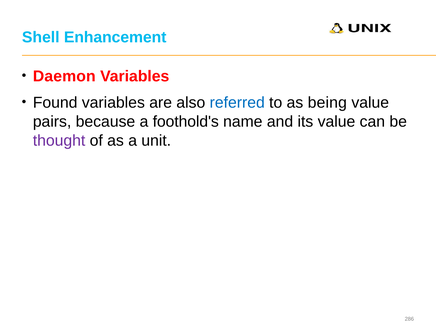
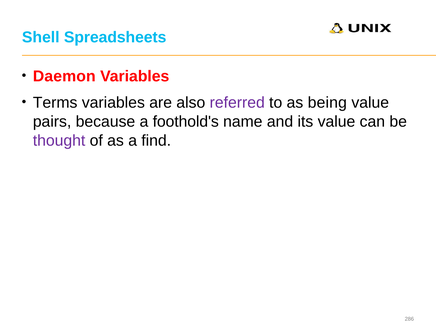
Enhancement: Enhancement -> Spreadsheets
Found: Found -> Terms
referred colour: blue -> purple
unit: unit -> find
